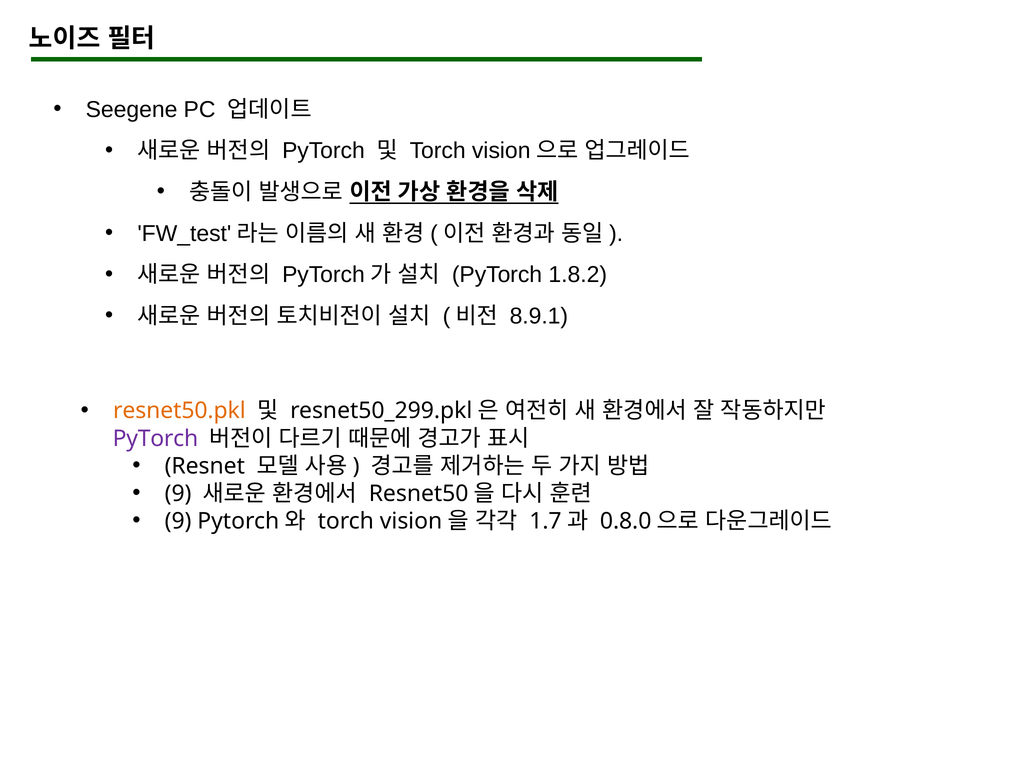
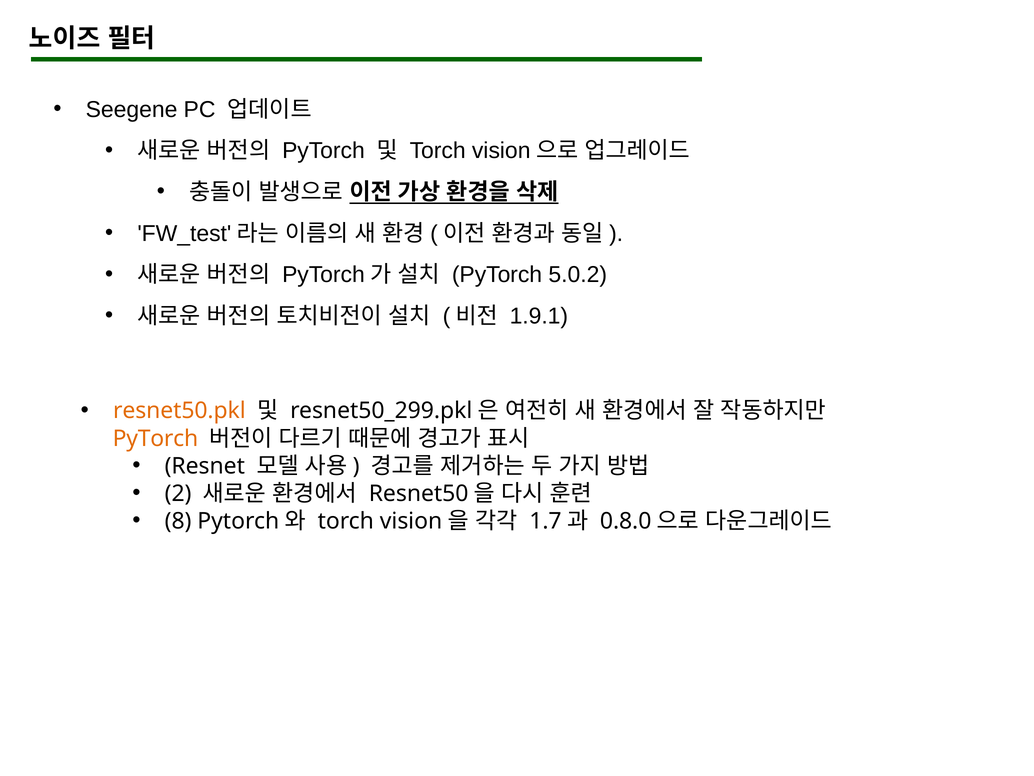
1.8.2: 1.8.2 -> 5.0.2
8.9.1: 8.9.1 -> 1.9.1
PyTorch at (155, 438) colour: purple -> orange
9 at (178, 493): 9 -> 2
9 at (178, 521): 9 -> 8
